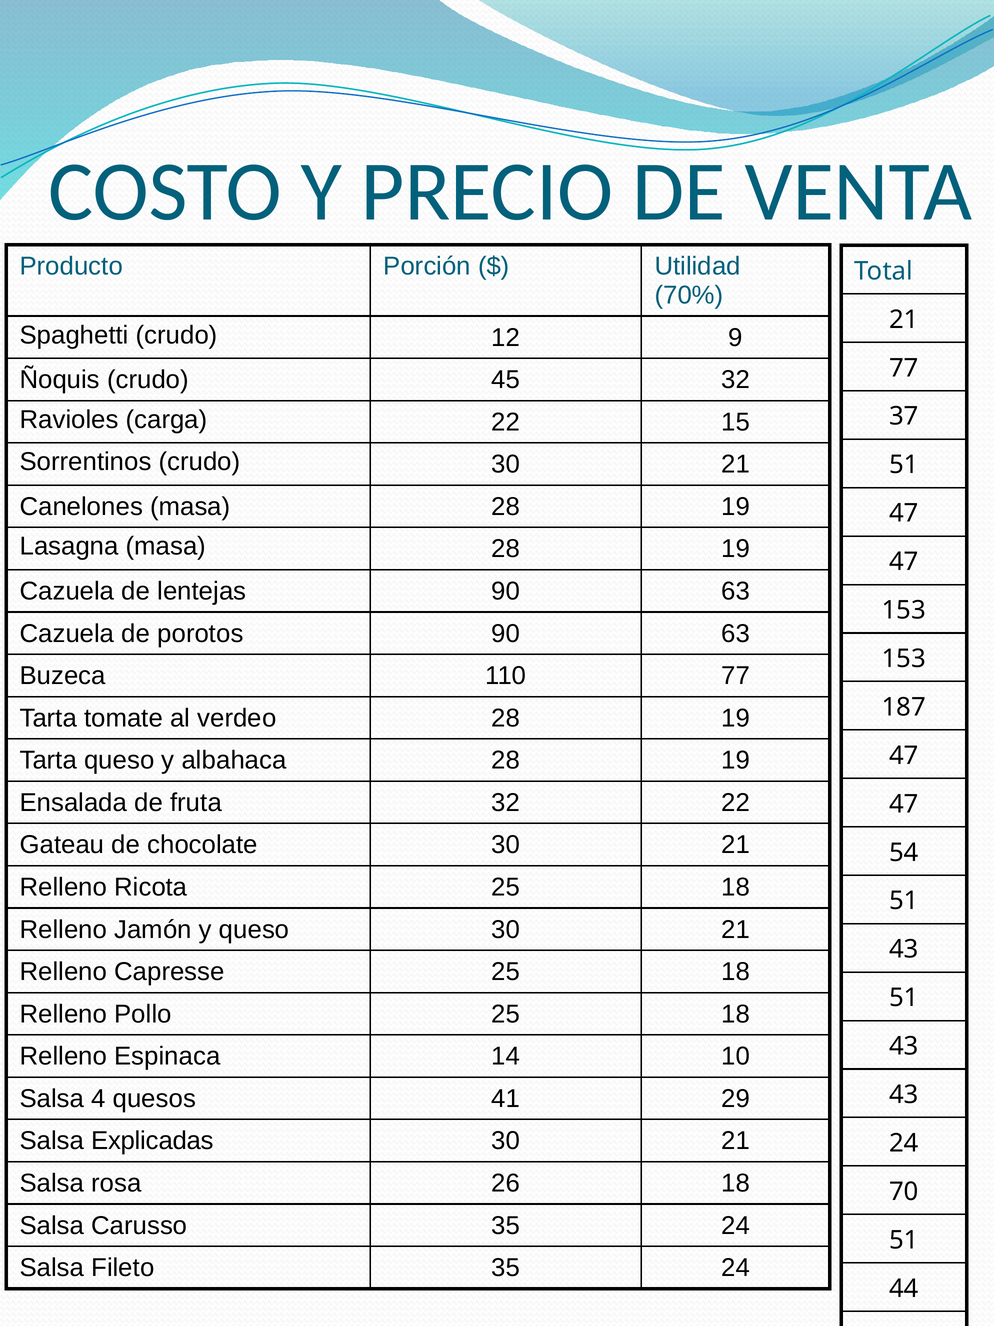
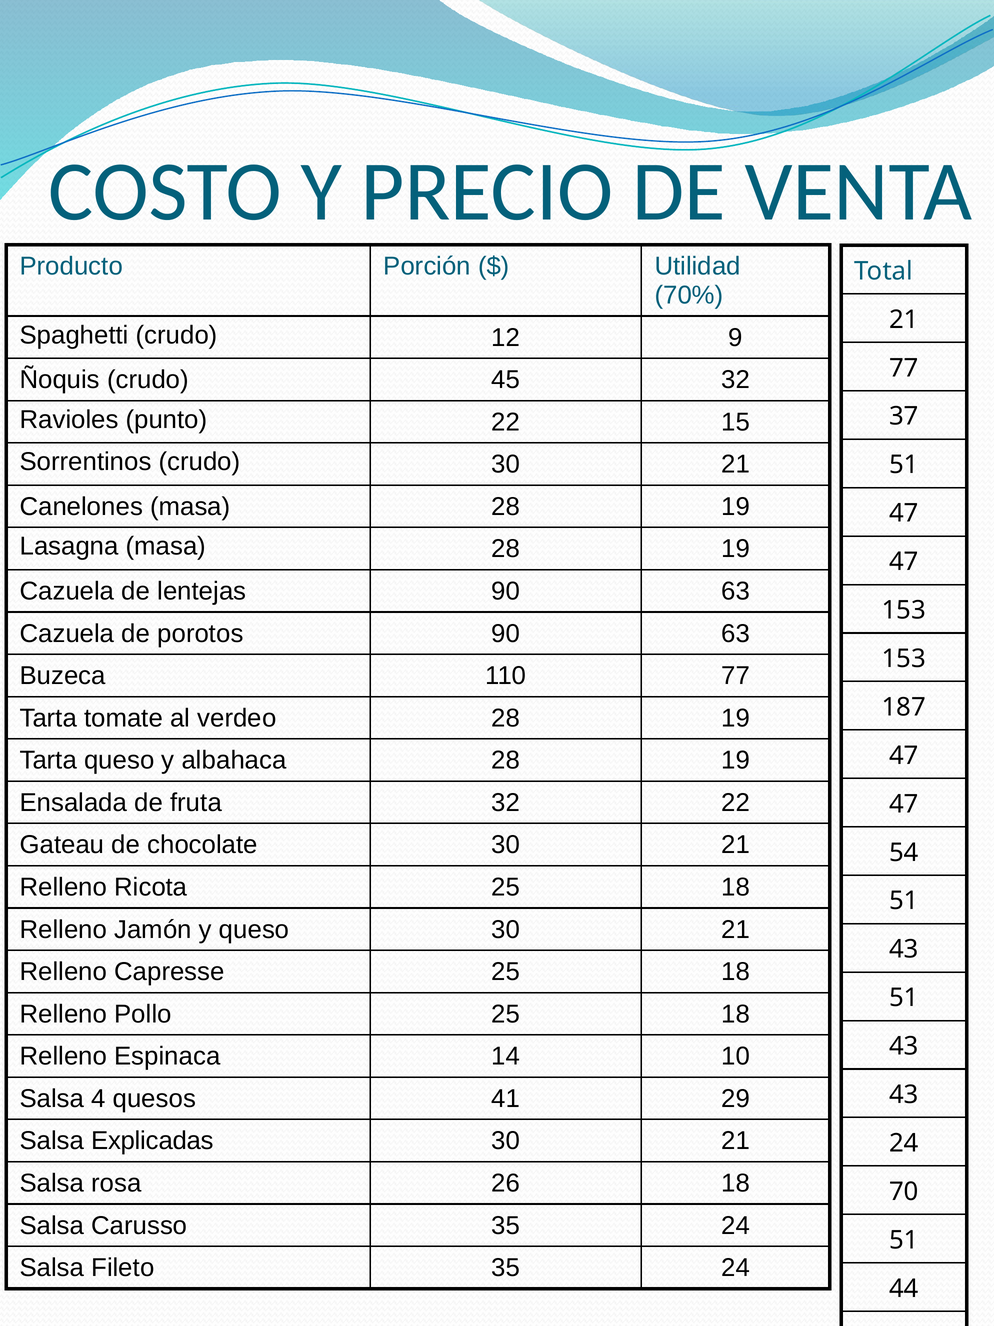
carga: carga -> punto
